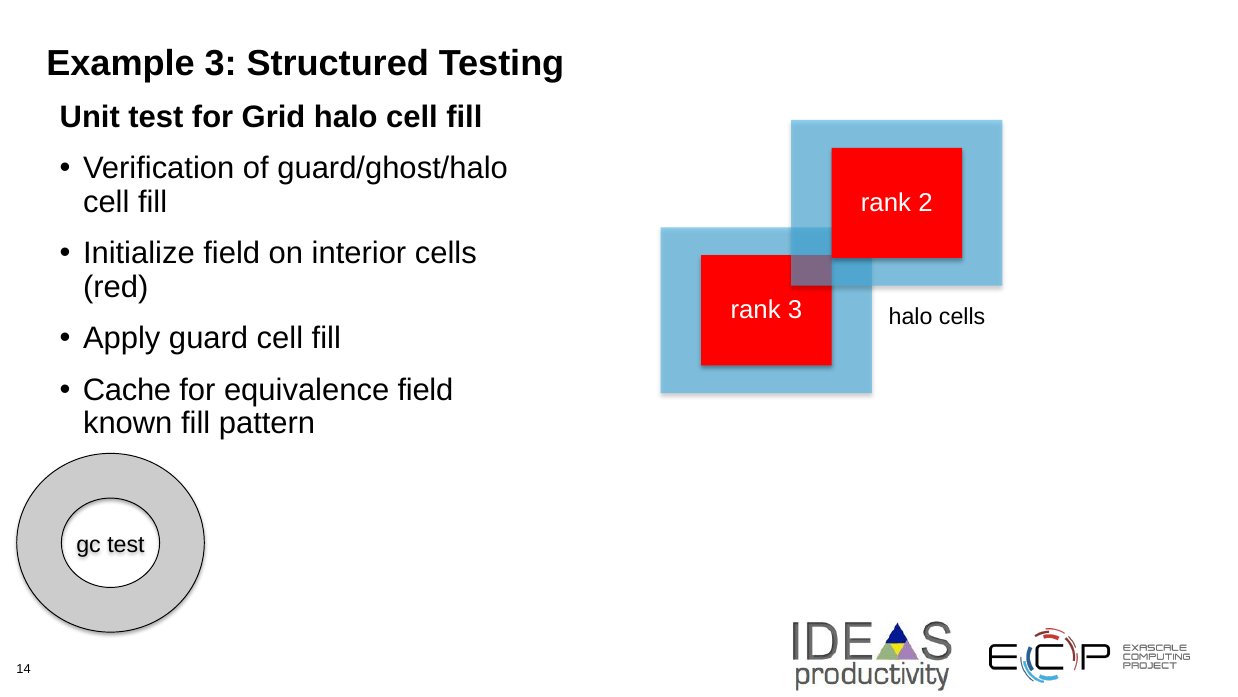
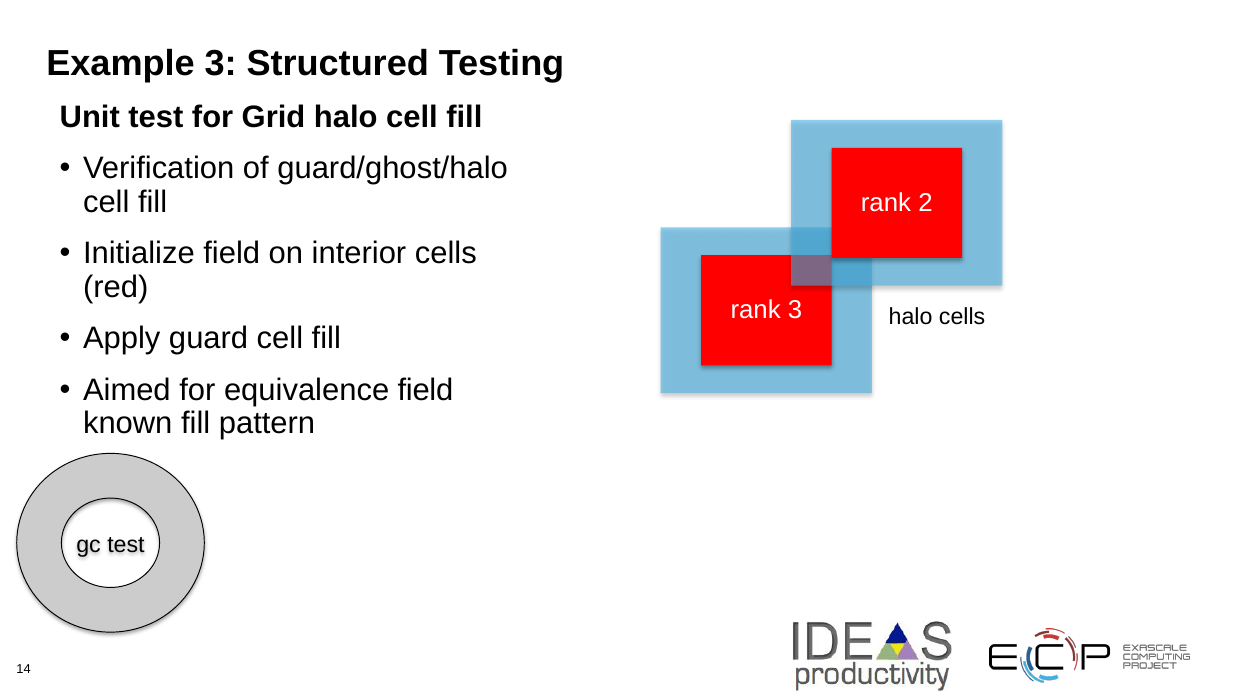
Cache: Cache -> Aimed
